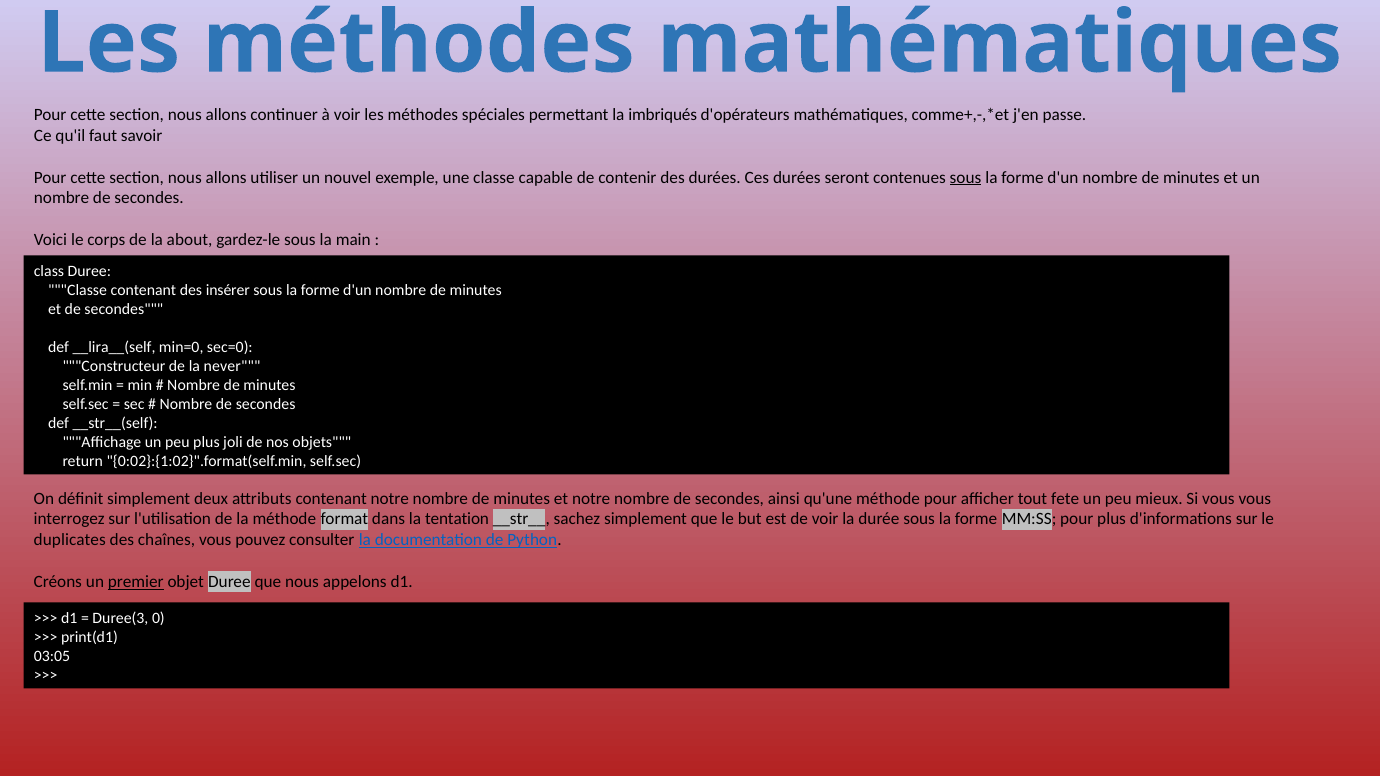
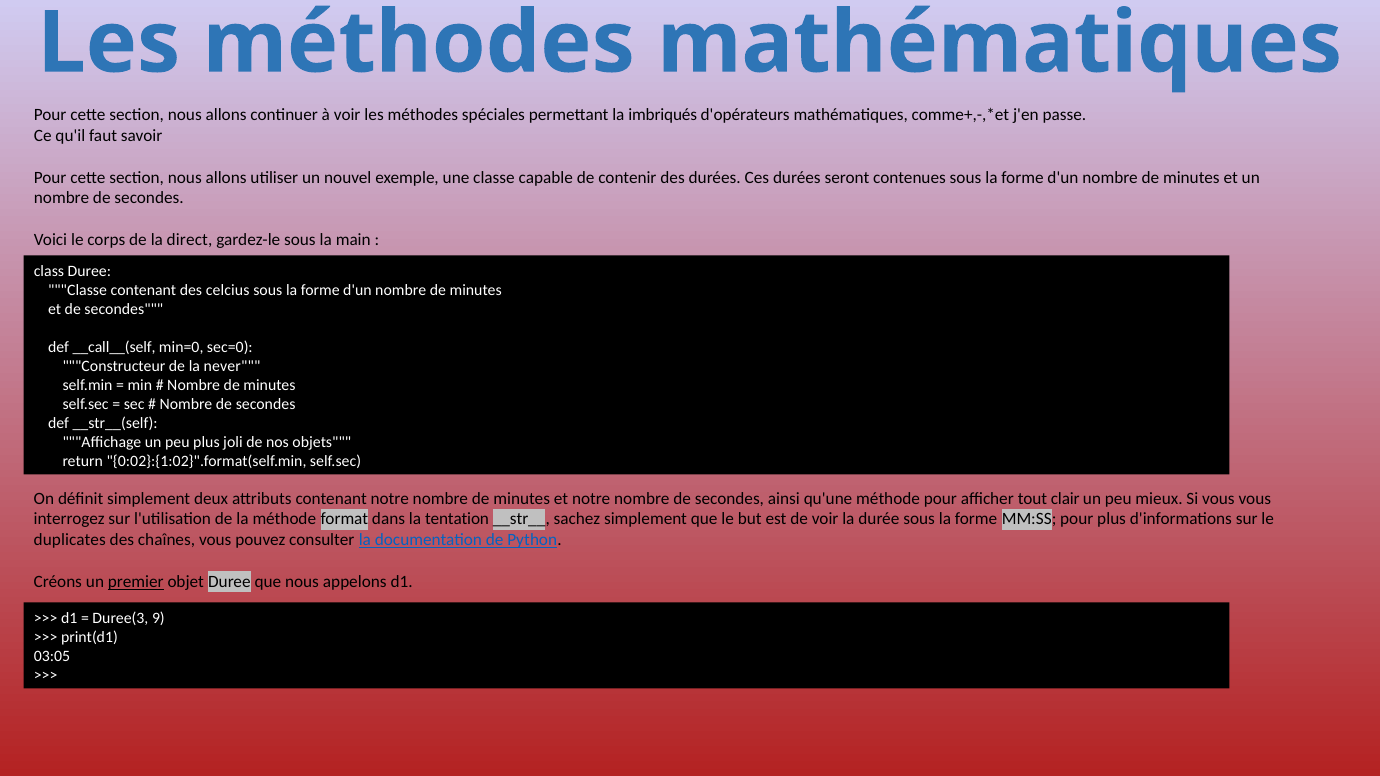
sous at (966, 177) underline: present -> none
about: about -> direct
insérer: insérer -> celcius
__lira__(self: __lira__(self -> __call__(self
fete: fete -> clair
0: 0 -> 9
